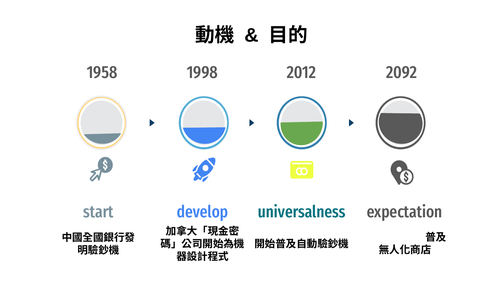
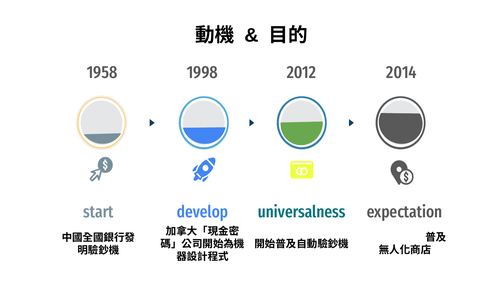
2092: 2092 -> 2014
